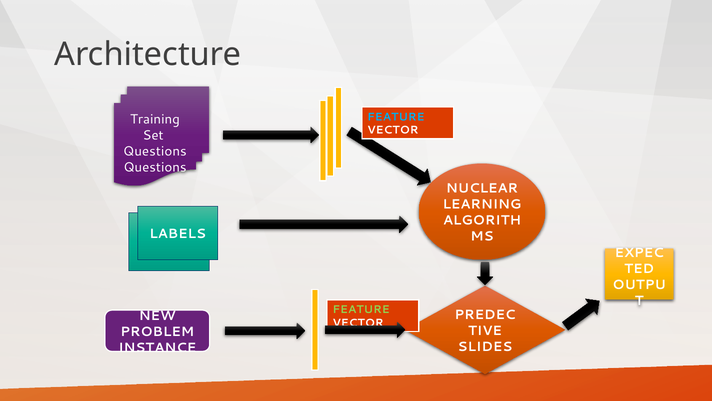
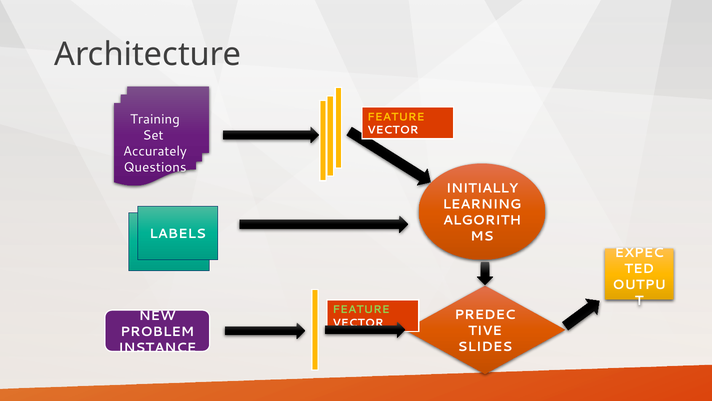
FEATURE at (396, 117) colour: light blue -> yellow
Questions at (155, 151): Questions -> Accurately
NUCLEAR: NUCLEAR -> INITIALLY
